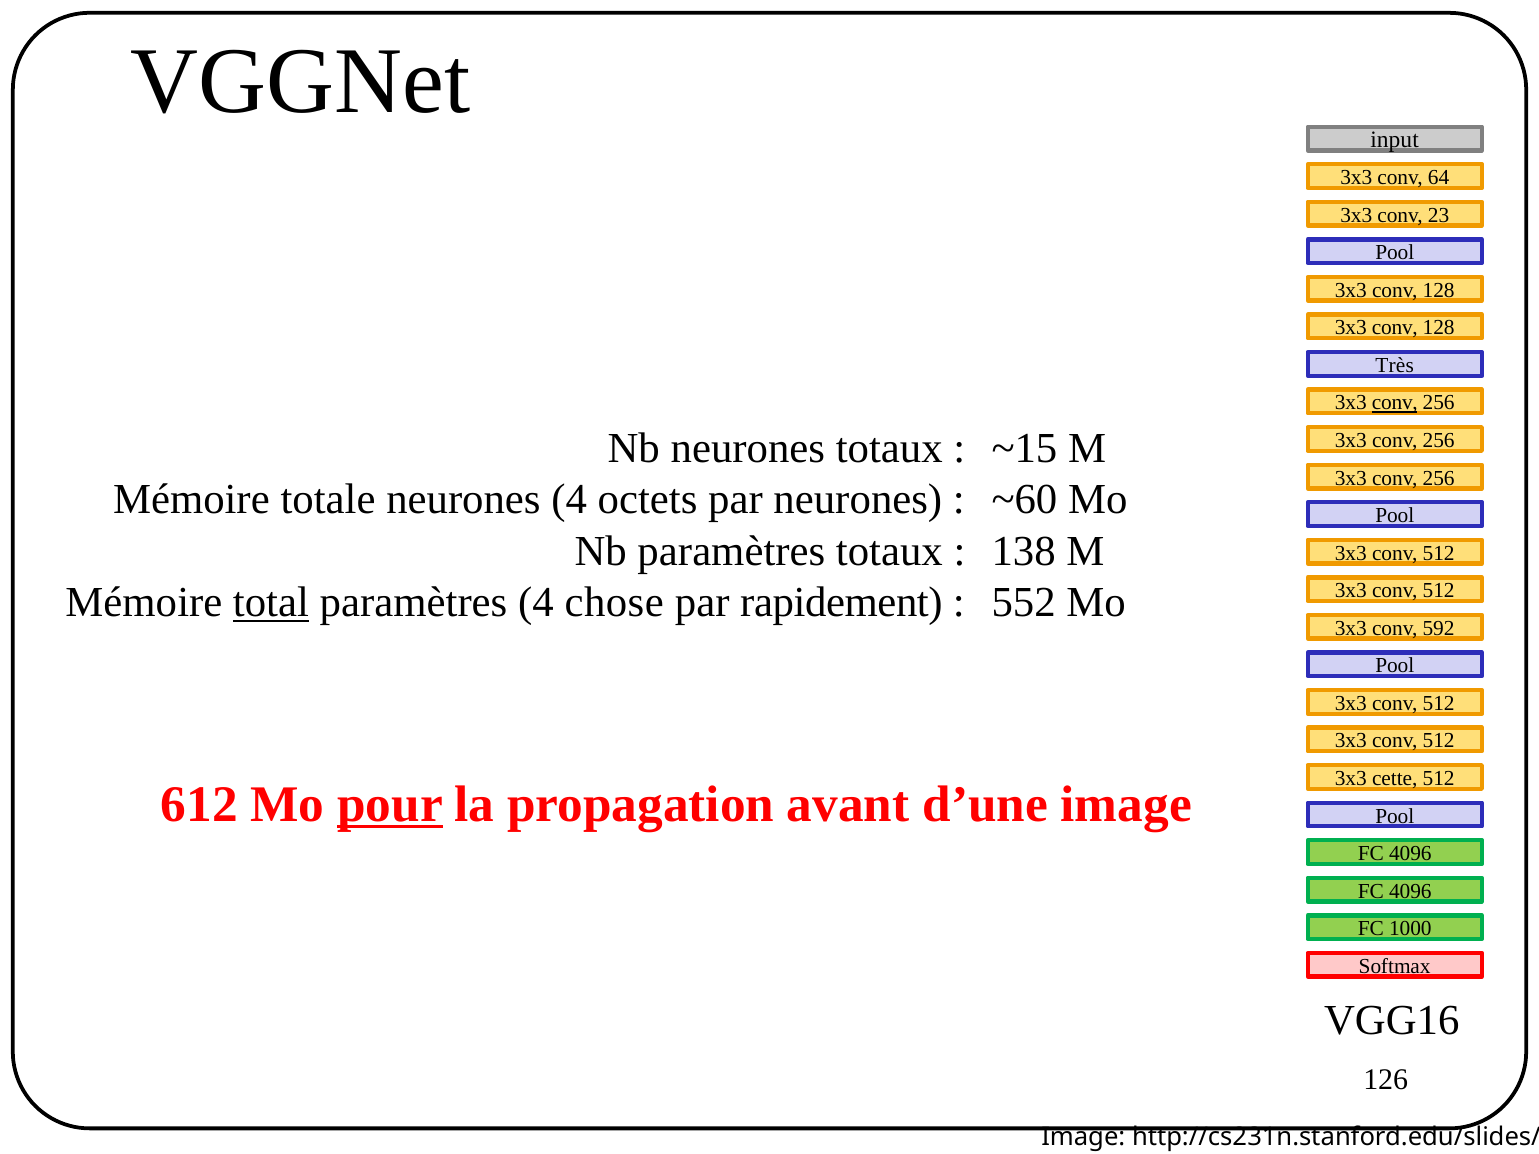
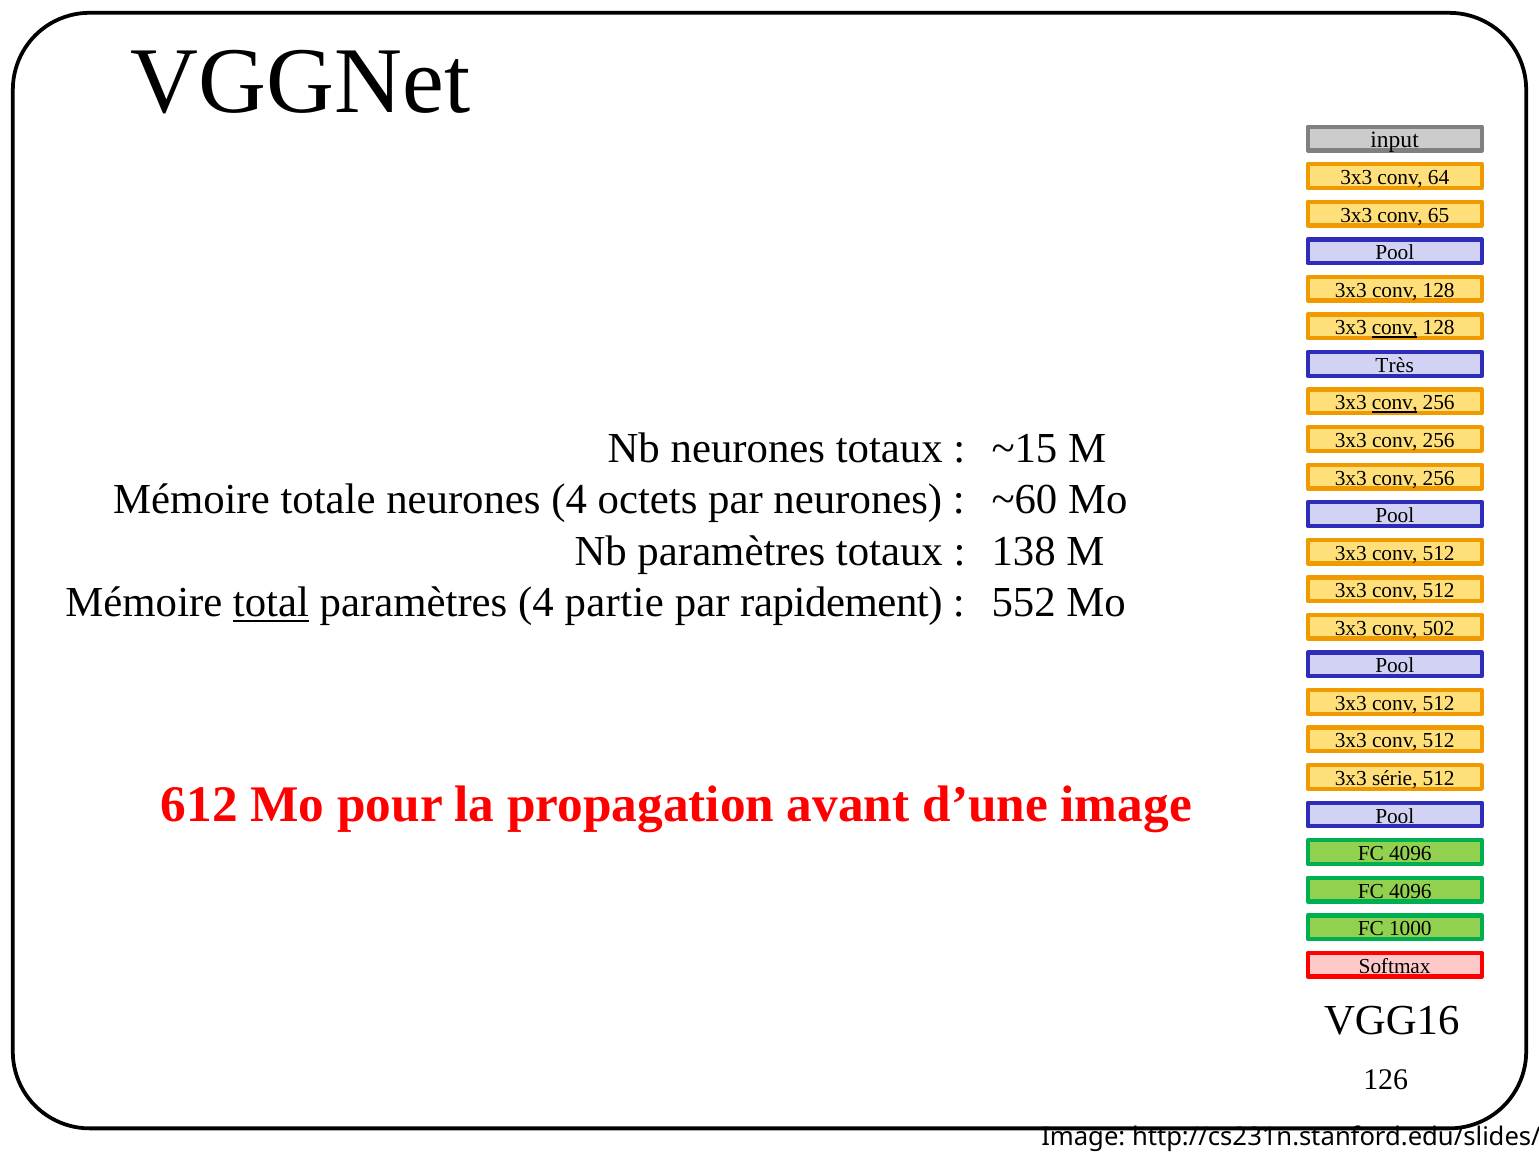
23: 23 -> 65
conv at (1395, 328) underline: none -> present
chose: chose -> partie
592: 592 -> 502
cette: cette -> série
pour underline: present -> none
